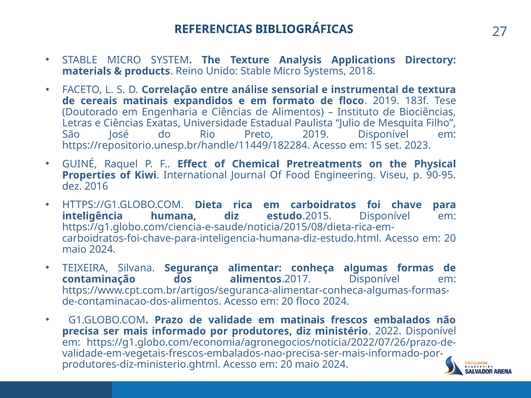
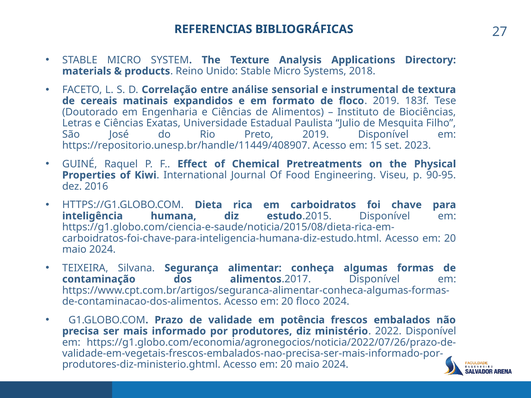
https://repositorio.unesp.br/handle/11449/182284: https://repositorio.unesp.br/handle/11449/182284 -> https://repositorio.unesp.br/handle/11449/408907
em matinais: matinais -> potência
